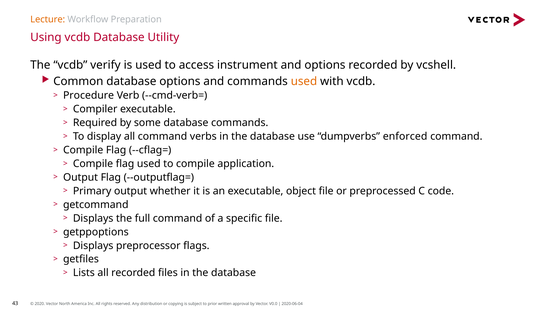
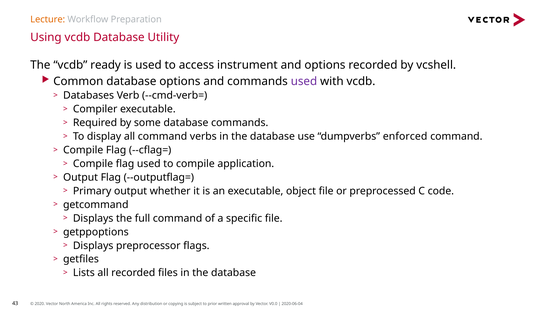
verify: verify -> ready
used at (304, 81) colour: orange -> purple
Procedure: Procedure -> Databases
